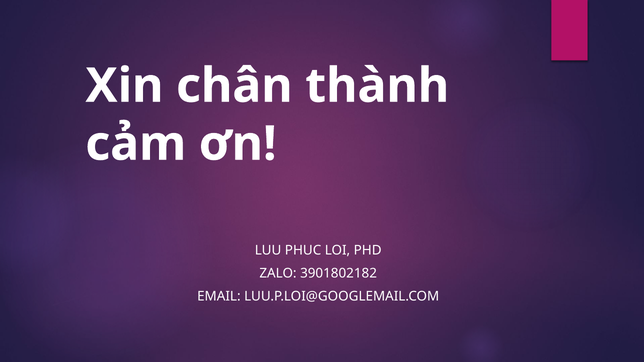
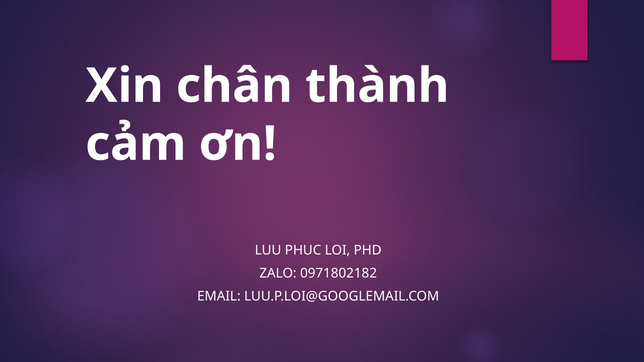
3901802182: 3901802182 -> 0971802182
